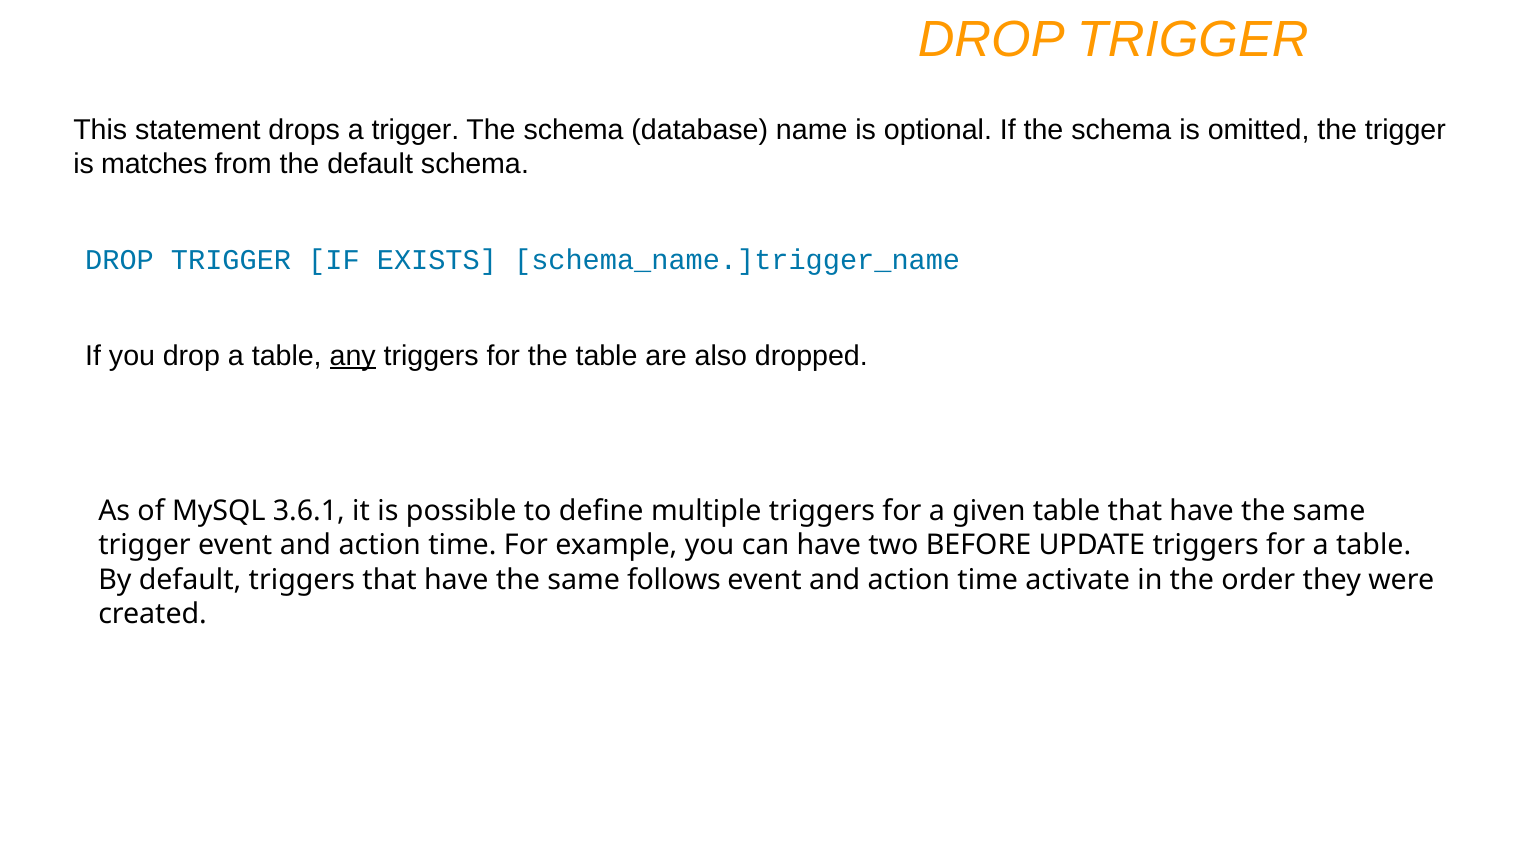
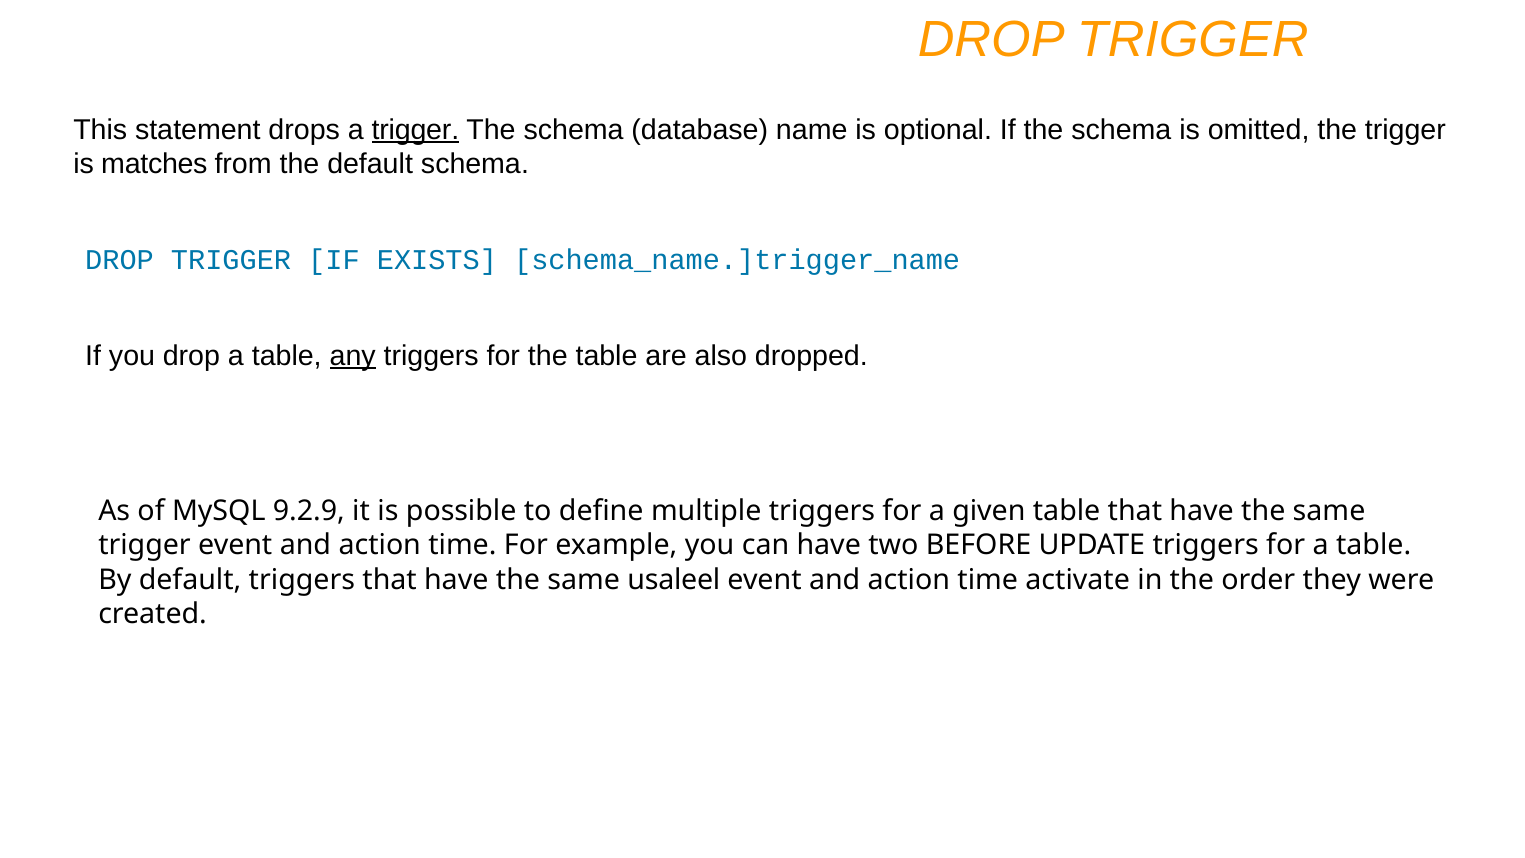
trigger at (415, 130) underline: none -> present
3.6.1: 3.6.1 -> 9.2.9
follows: follows -> usaleel
